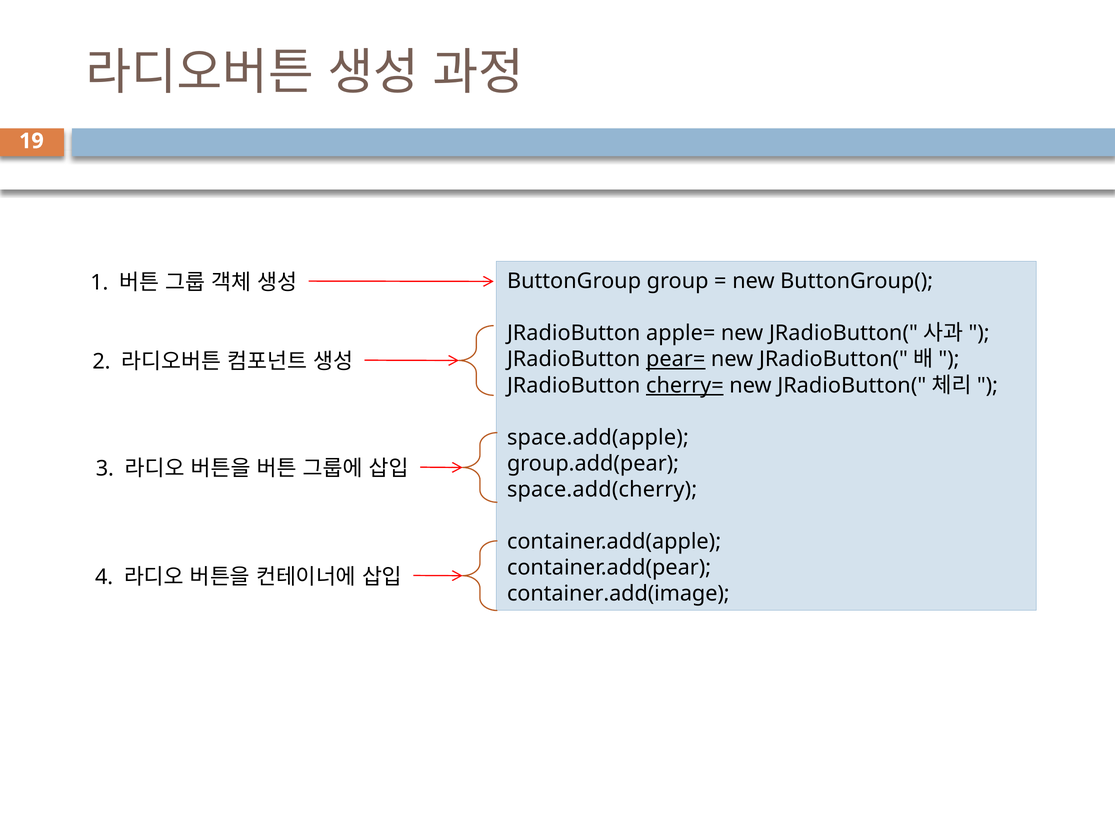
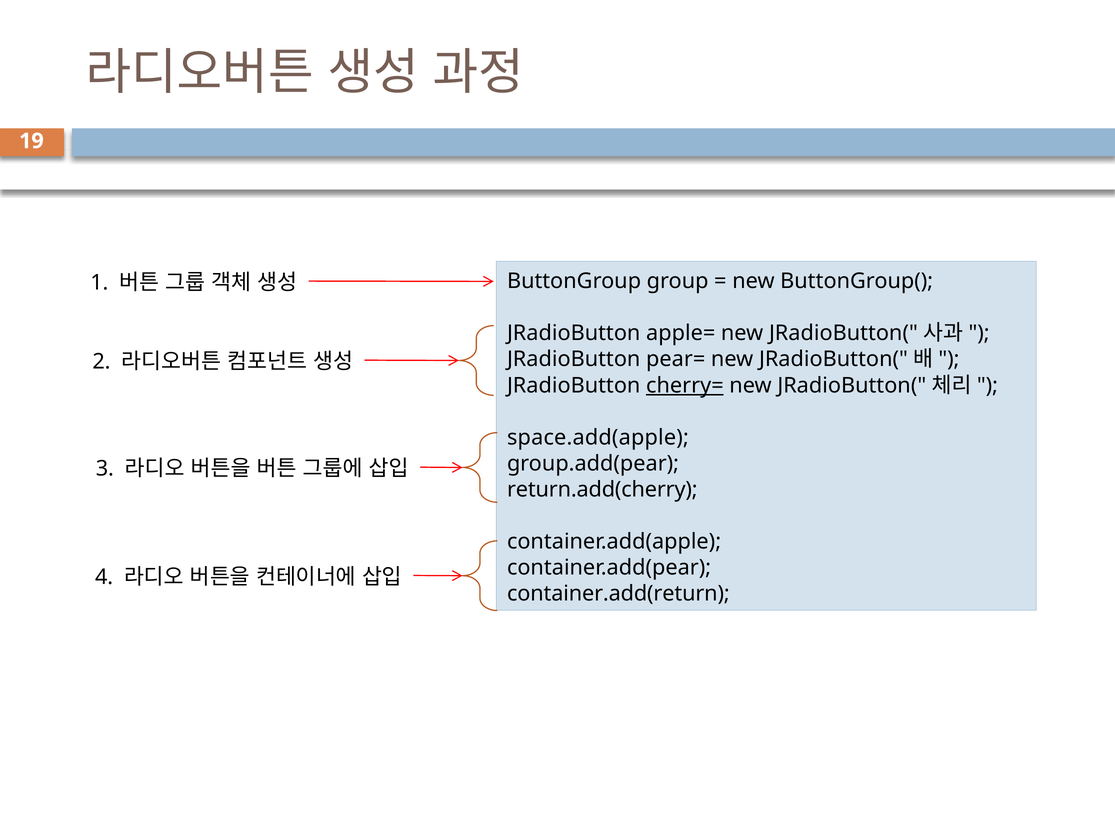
pear= underline: present -> none
space.add(cherry: space.add(cherry -> return.add(cherry
container.add(image: container.add(image -> container.add(return
